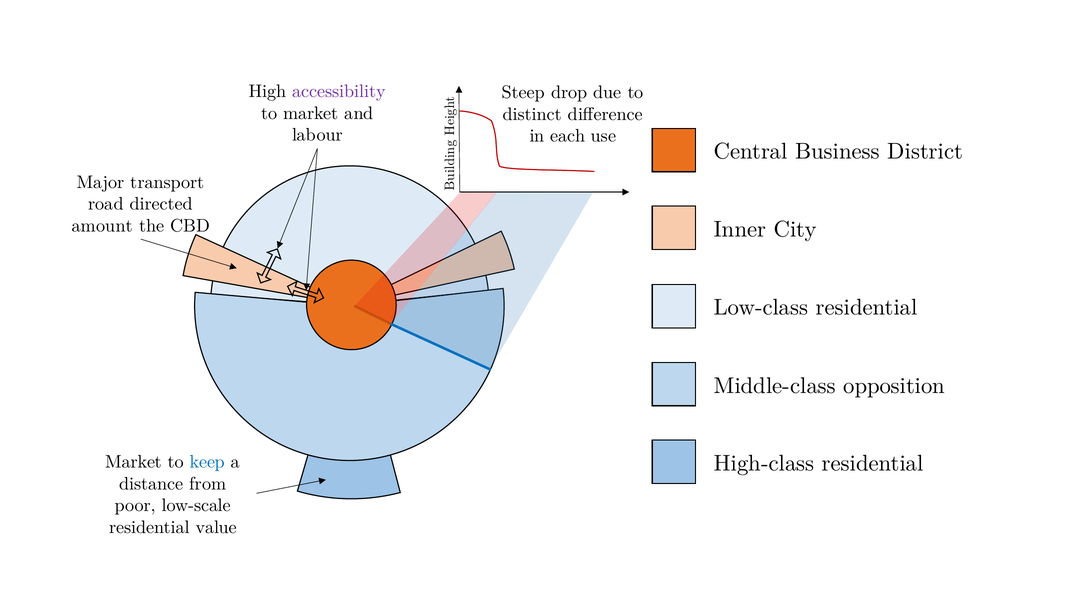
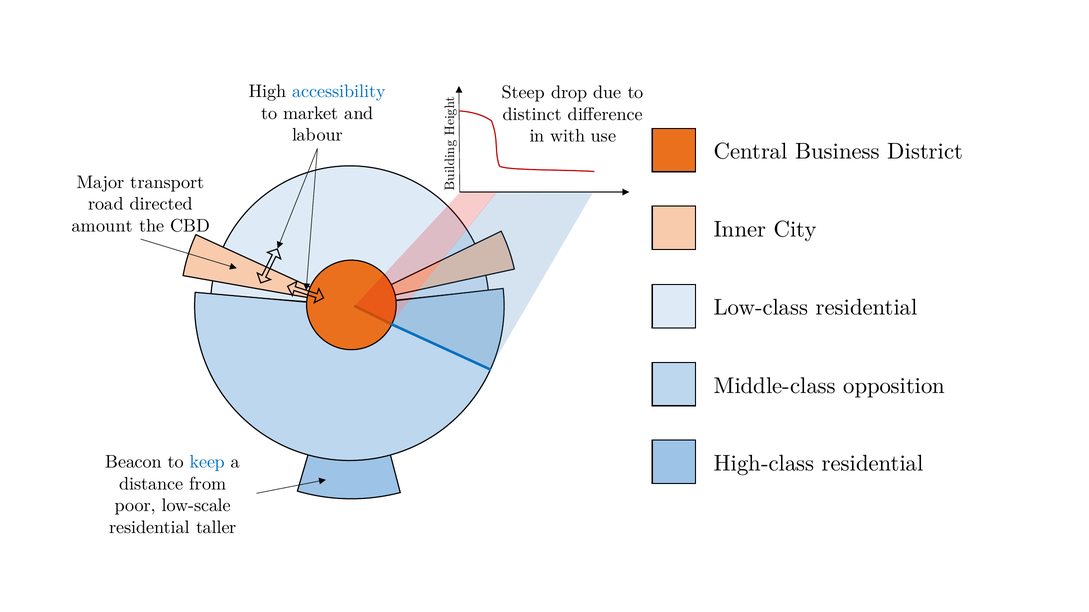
accessibility colour: purple -> blue
each: each -> with
Market at (134, 462): Market -> Beacon
value: value -> taller
